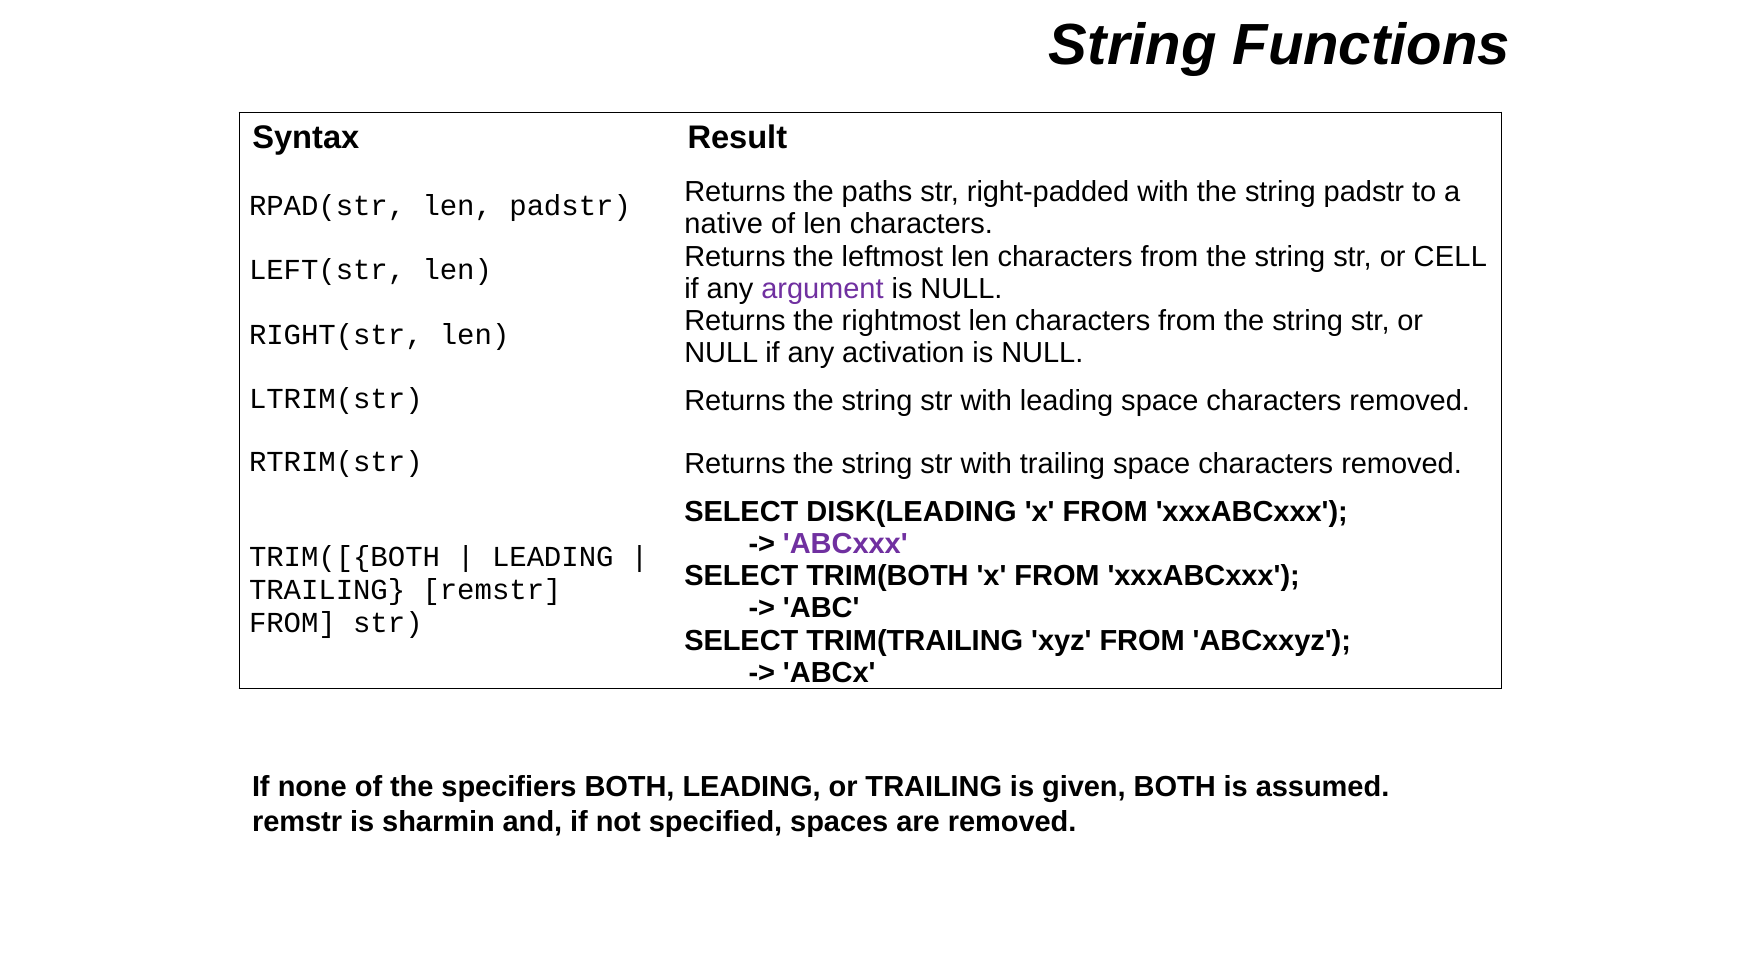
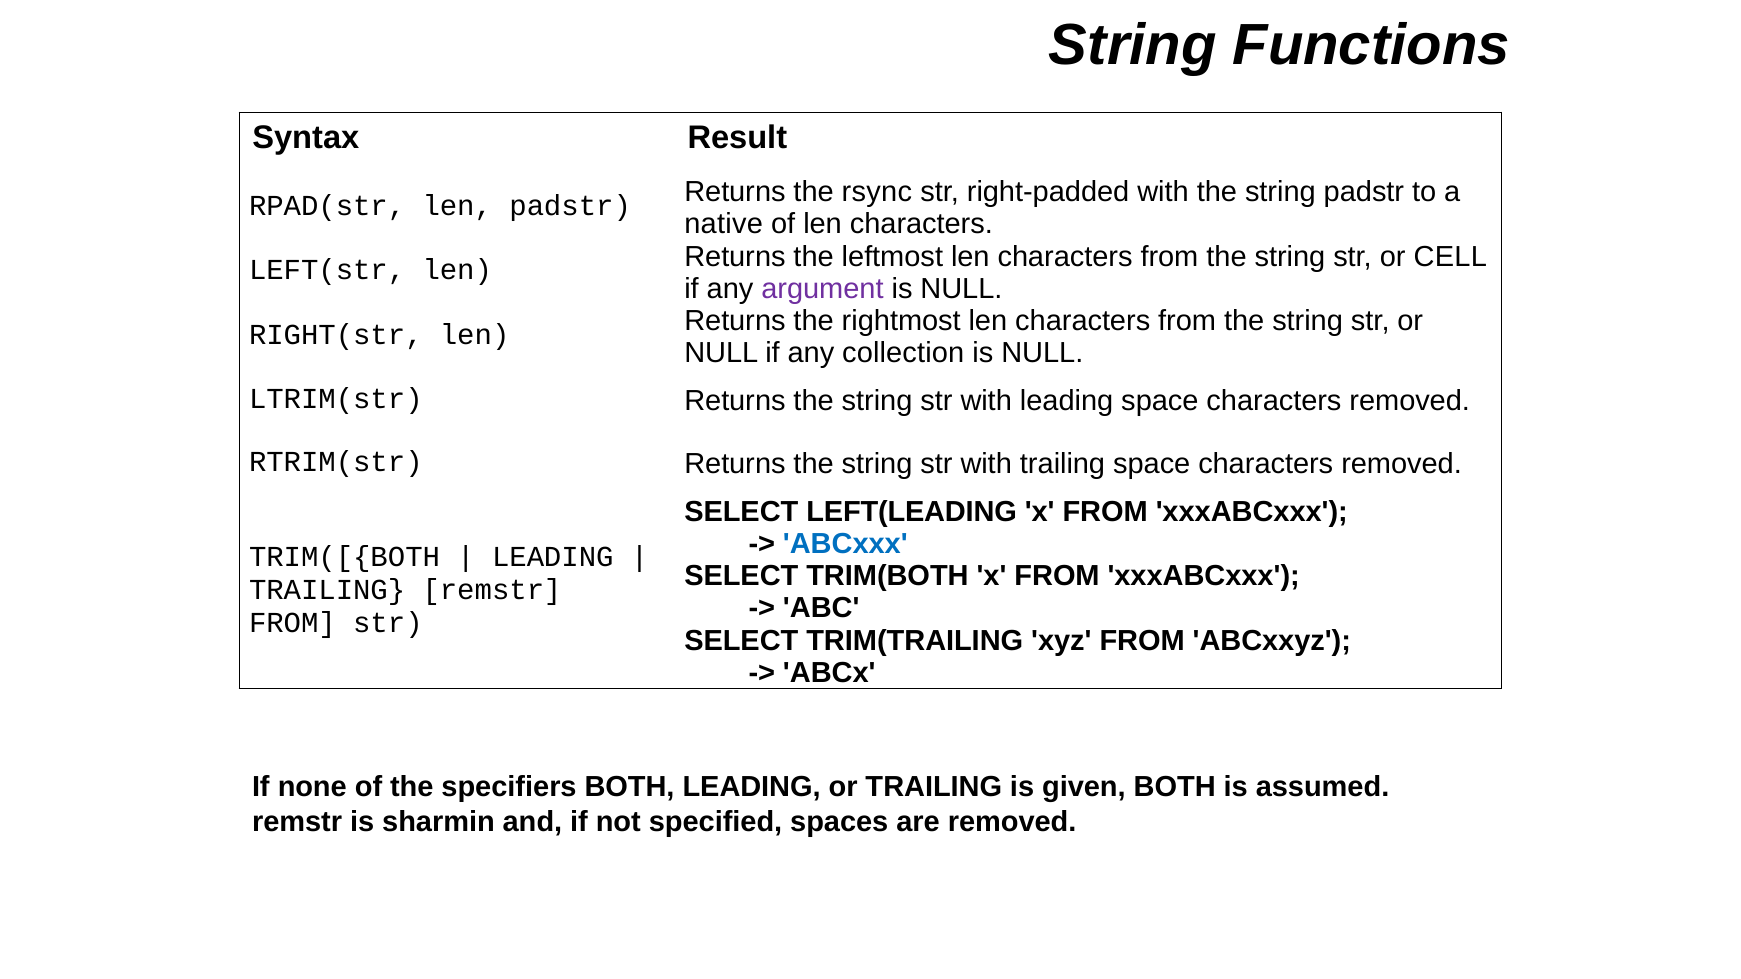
paths: paths -> rsync
activation: activation -> collection
DISK(LEADING: DISK(LEADING -> LEFT(LEADING
ABCxxx colour: purple -> blue
